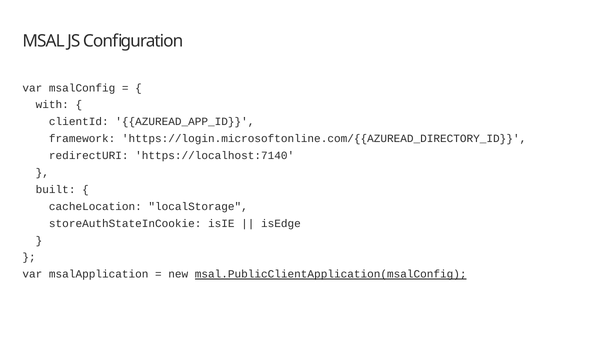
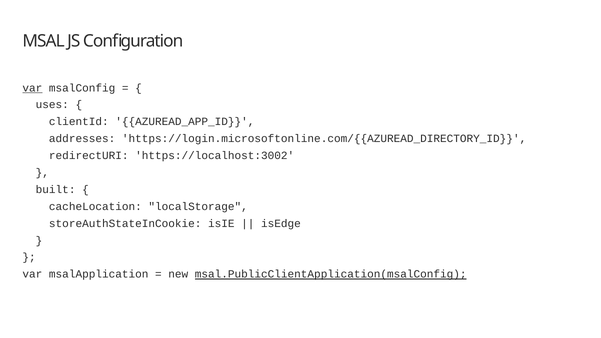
var at (32, 88) underline: none -> present
with: with -> uses
framework: framework -> addresses
https://localhost:7140: https://localhost:7140 -> https://localhost:3002
